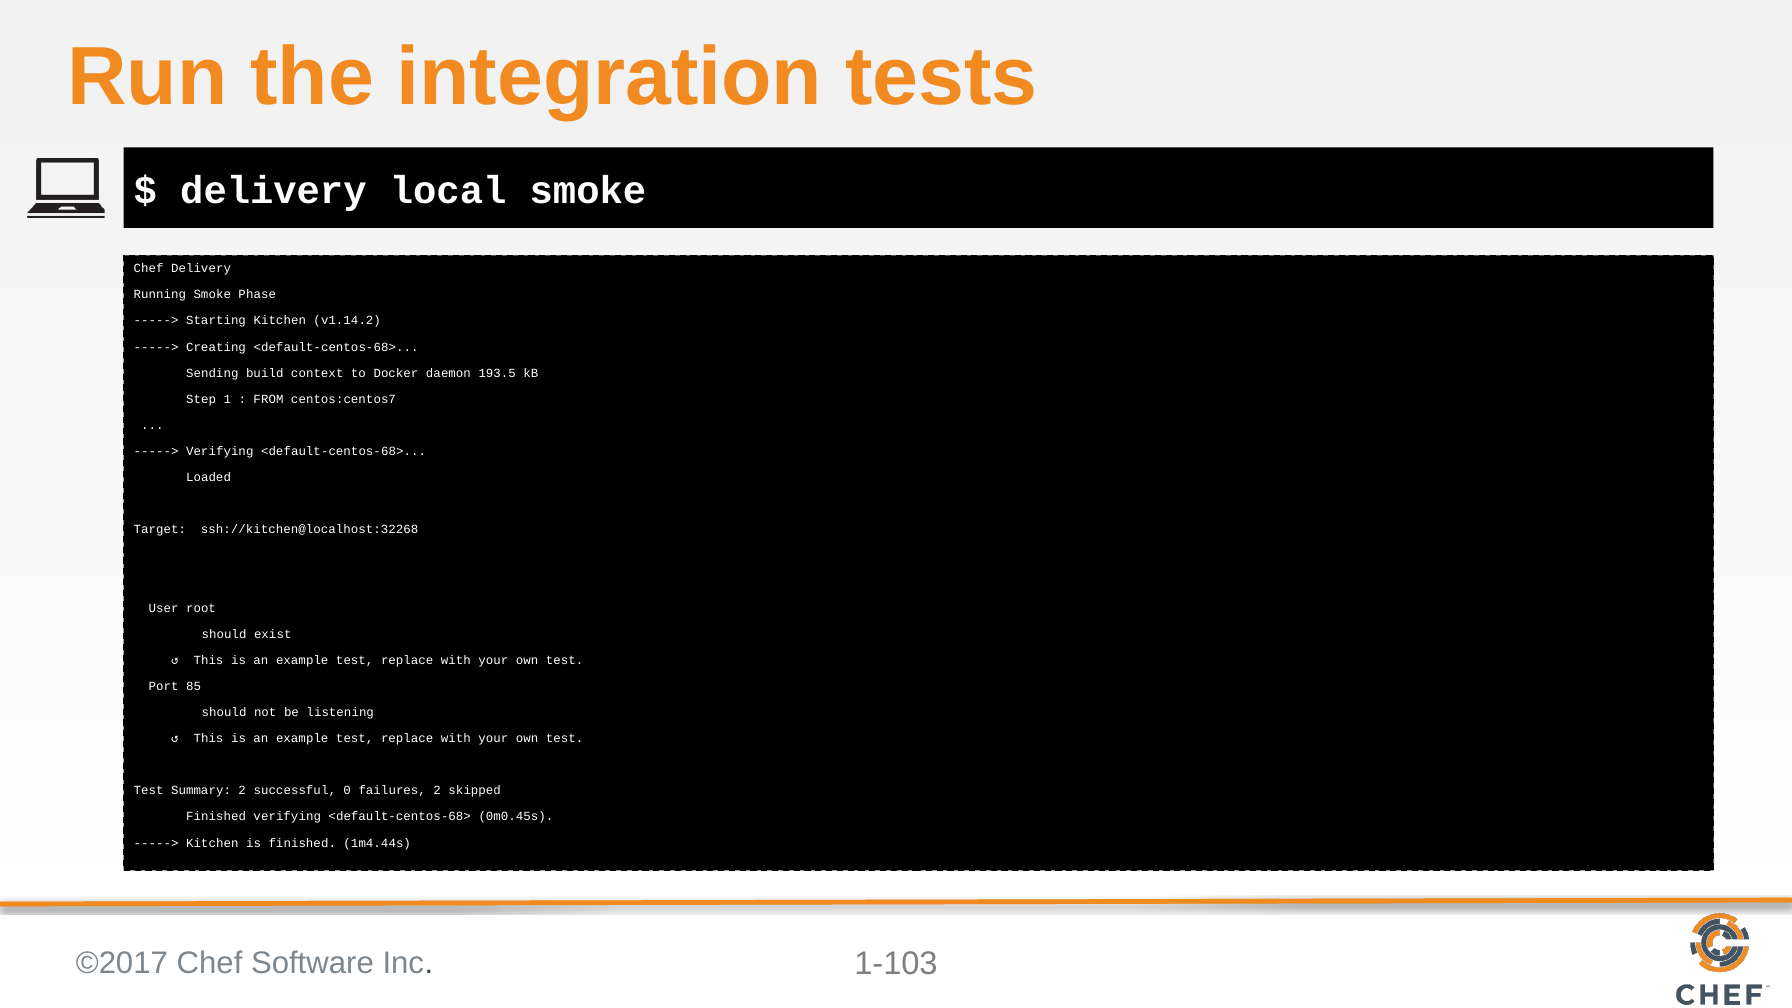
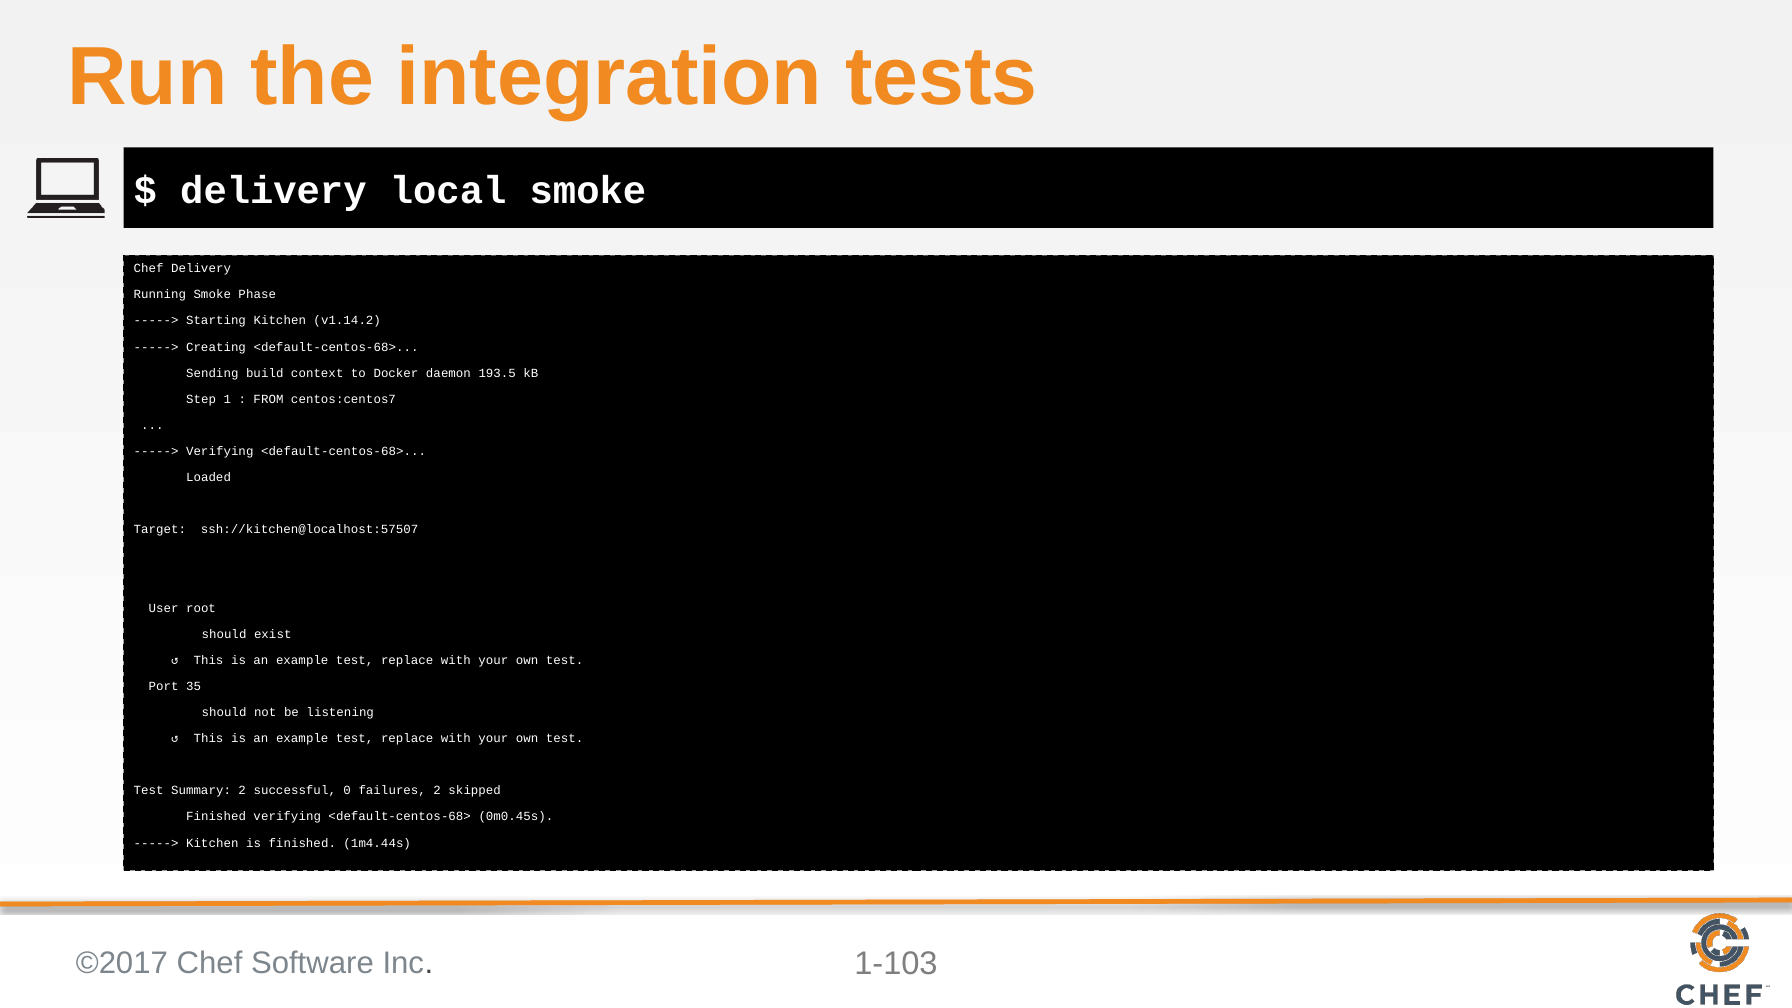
ssh://kitchen@localhost:32268: ssh://kitchen@localhost:32268 -> ssh://kitchen@localhost:57507
85: 85 -> 35
